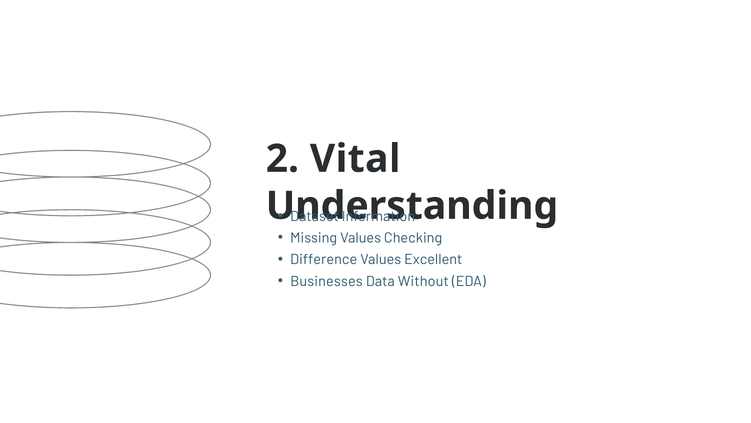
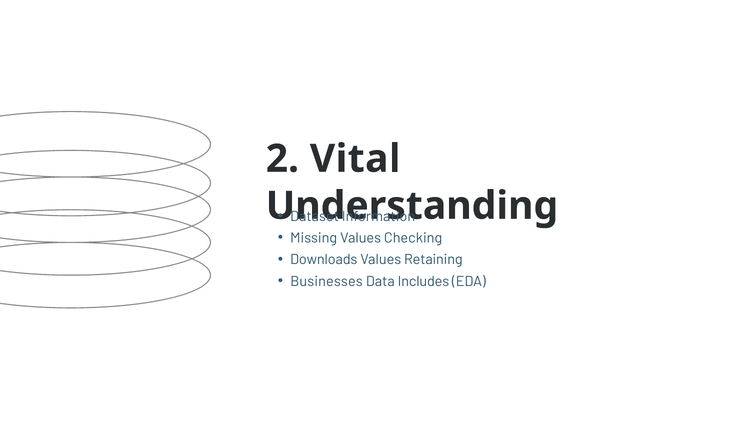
Difference: Difference -> Downloads
Excellent: Excellent -> Retaining
Without: Without -> Includes
